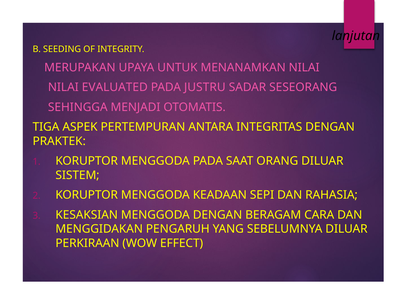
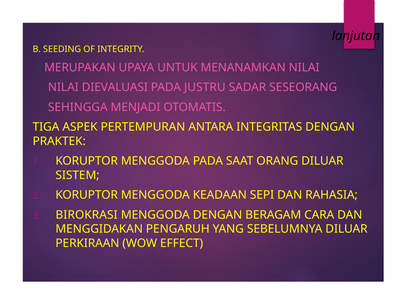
EVALUATED: EVALUATED -> DIEVALUASI
KESAKSIAN: KESAKSIAN -> BIROKRASI
